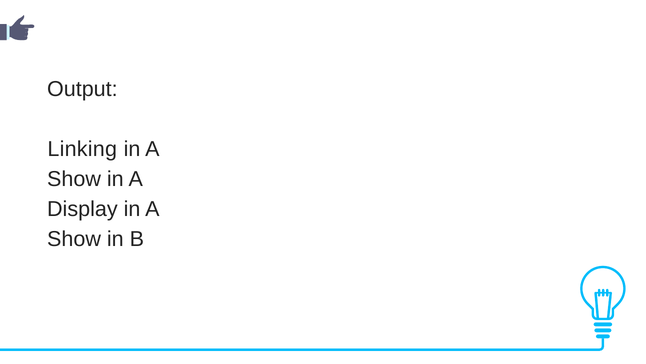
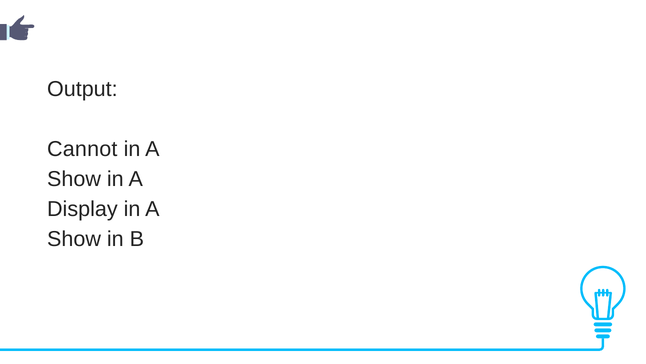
Linking: Linking -> Cannot
